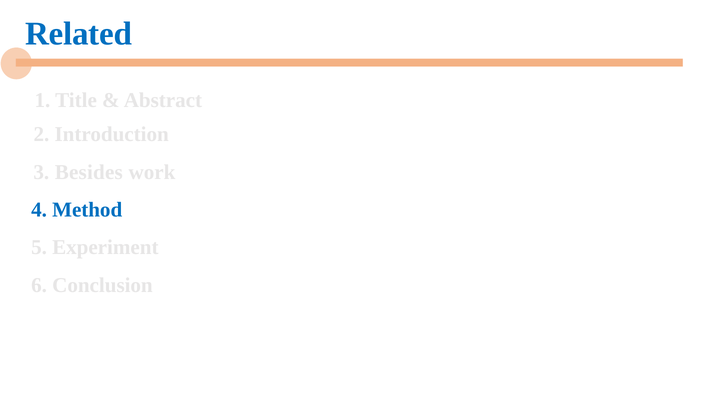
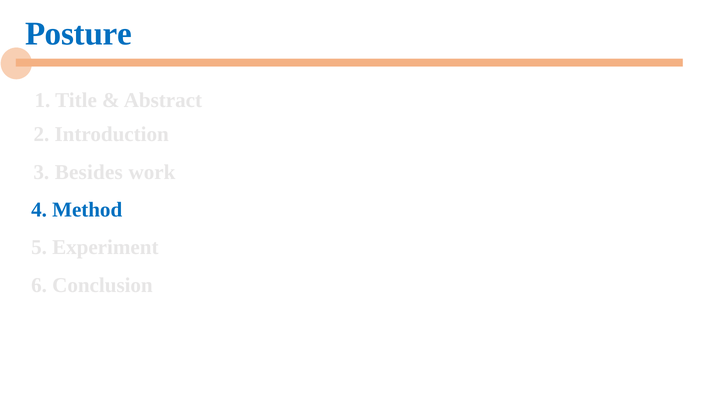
Related: Related -> Posture
